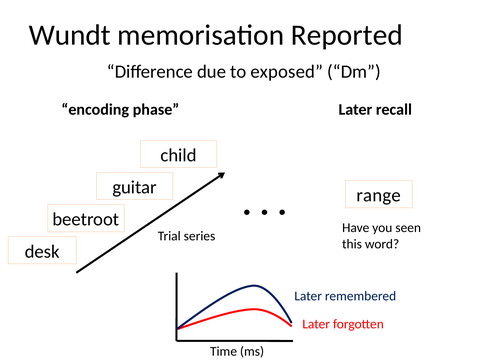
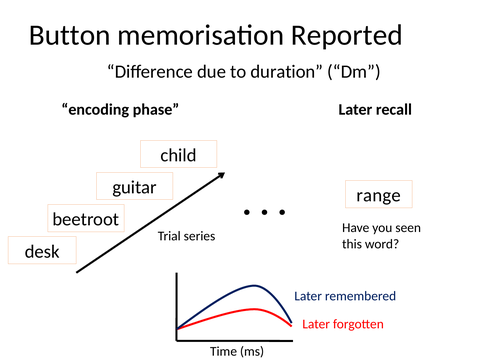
Wundt: Wundt -> Button
exposed: exposed -> duration
